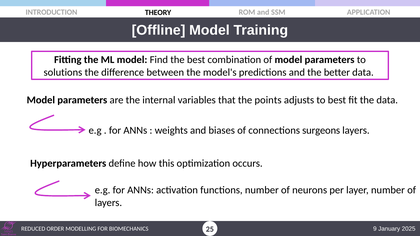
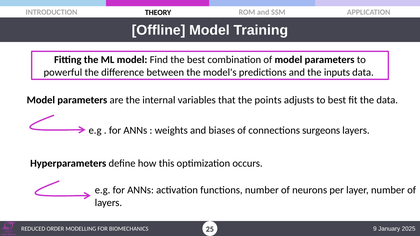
solutions: solutions -> powerful
better: better -> inputs
